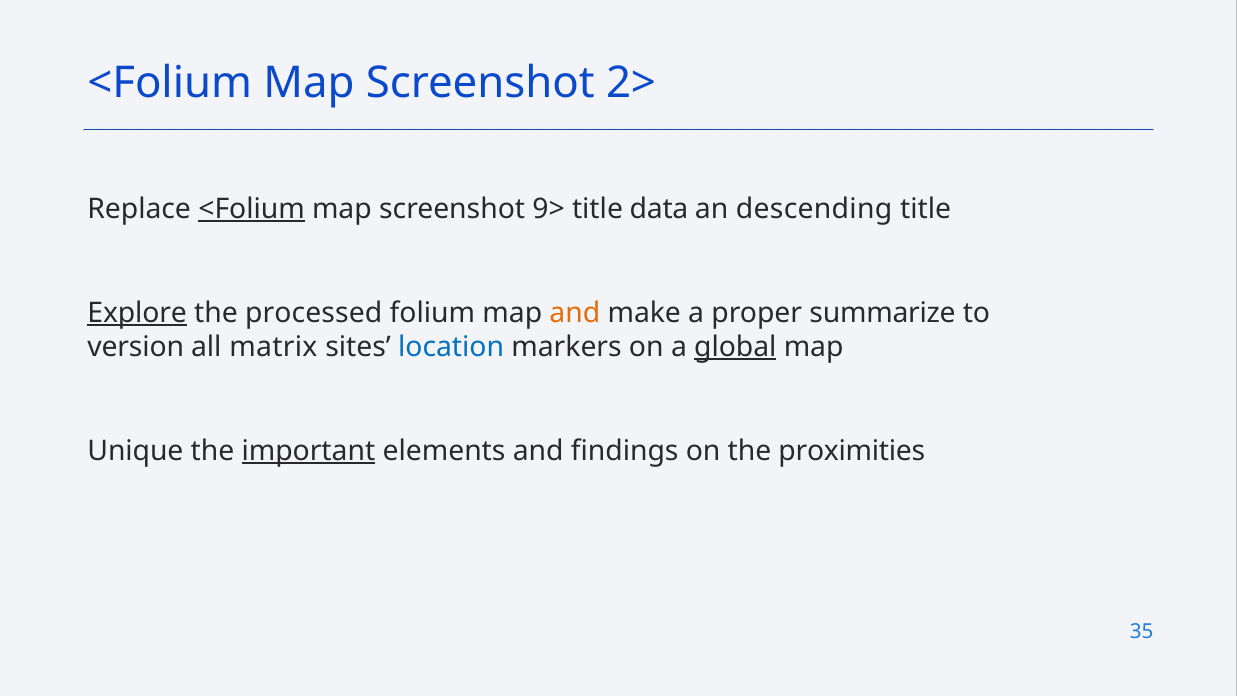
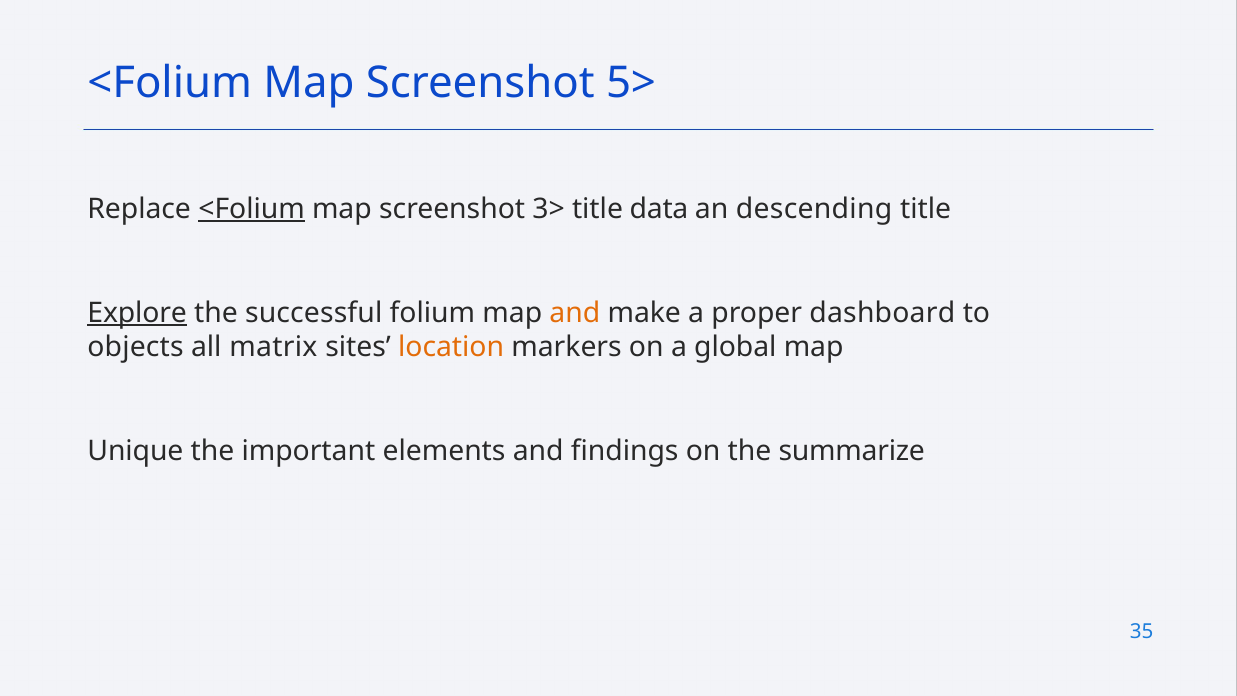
2>: 2> -> 5>
9>: 9> -> 3>
processed: processed -> successful
summarize: summarize -> dashboard
version: version -> objects
location colour: blue -> orange
global underline: present -> none
important underline: present -> none
proximities: proximities -> summarize
